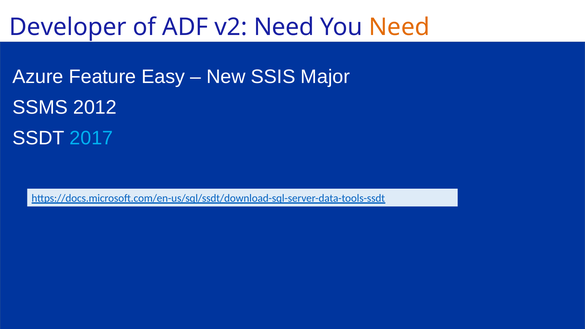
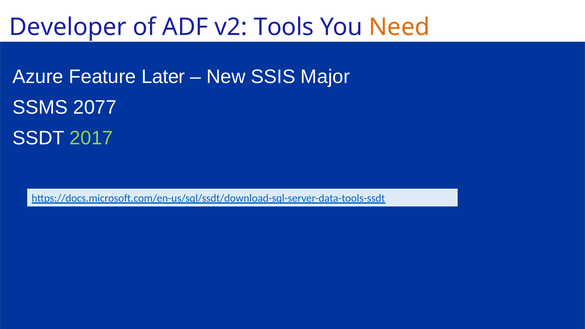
v2 Need: Need -> Tools
Easy: Easy -> Later
2012: 2012 -> 2077
2017 colour: light blue -> light green
